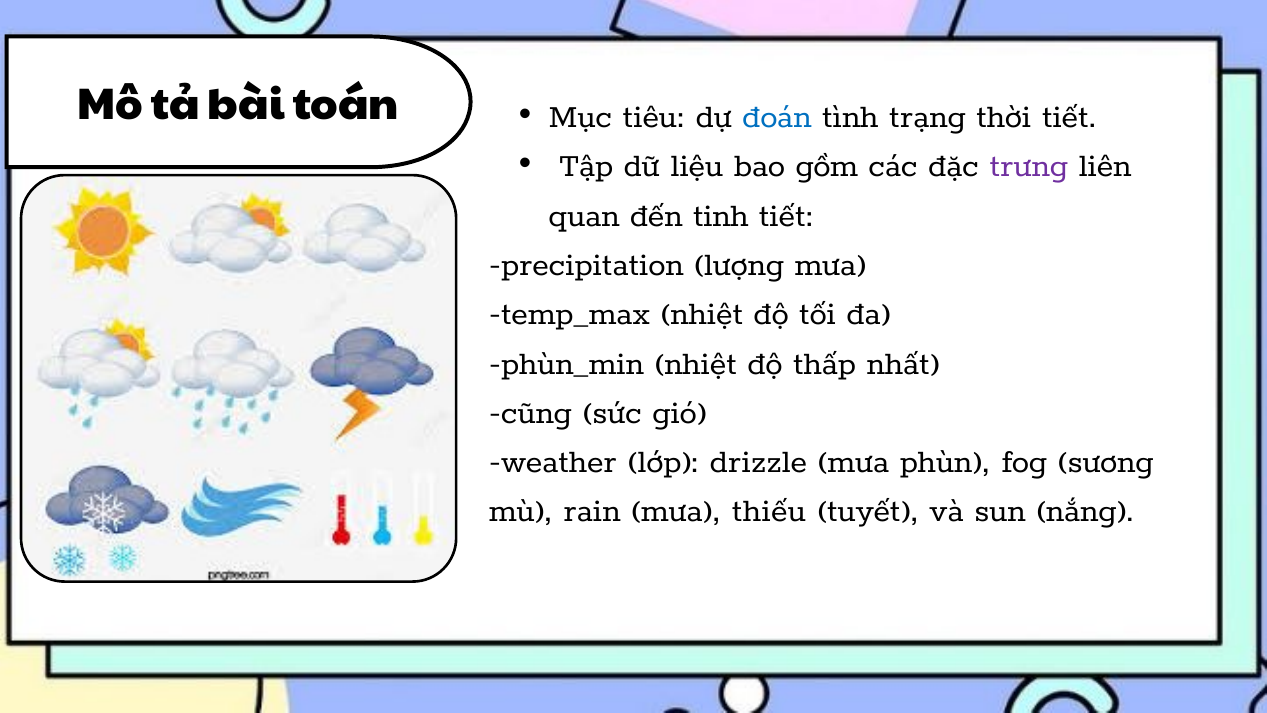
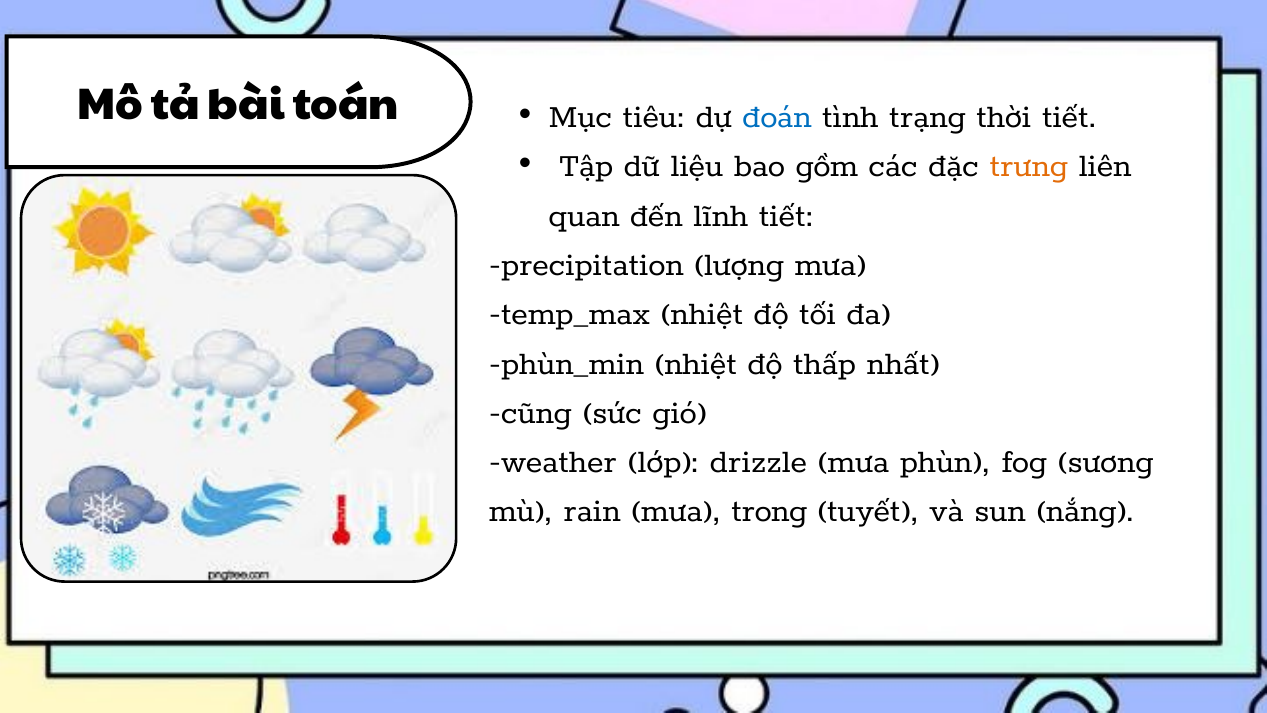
trưng colour: purple -> orange
tinh: tinh -> lĩnh
thiếu: thiếu -> trong
